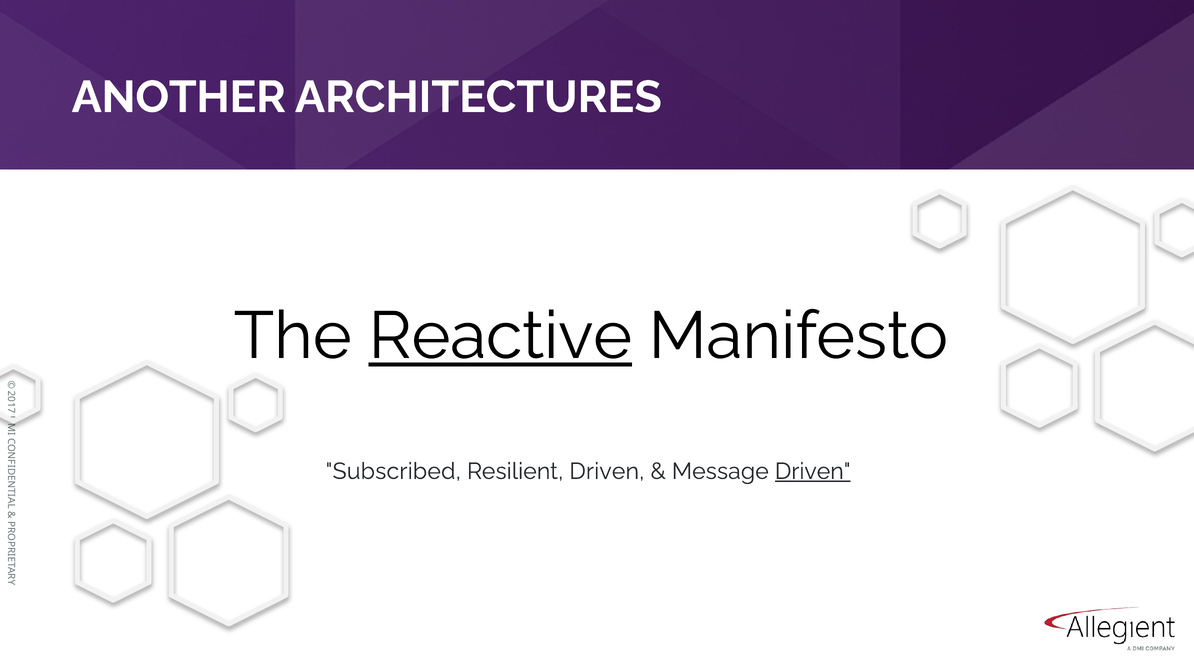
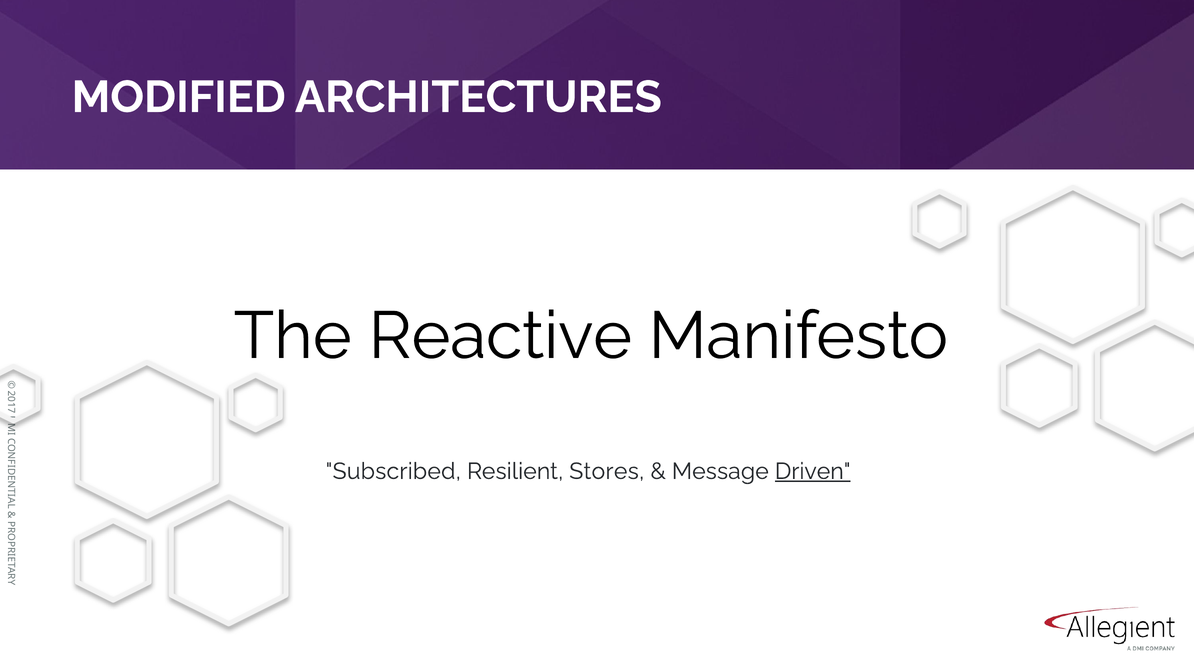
ANOTHER: ANOTHER -> MODIFIED
Reactive underline: present -> none
Resilient Driven: Driven -> Stores
